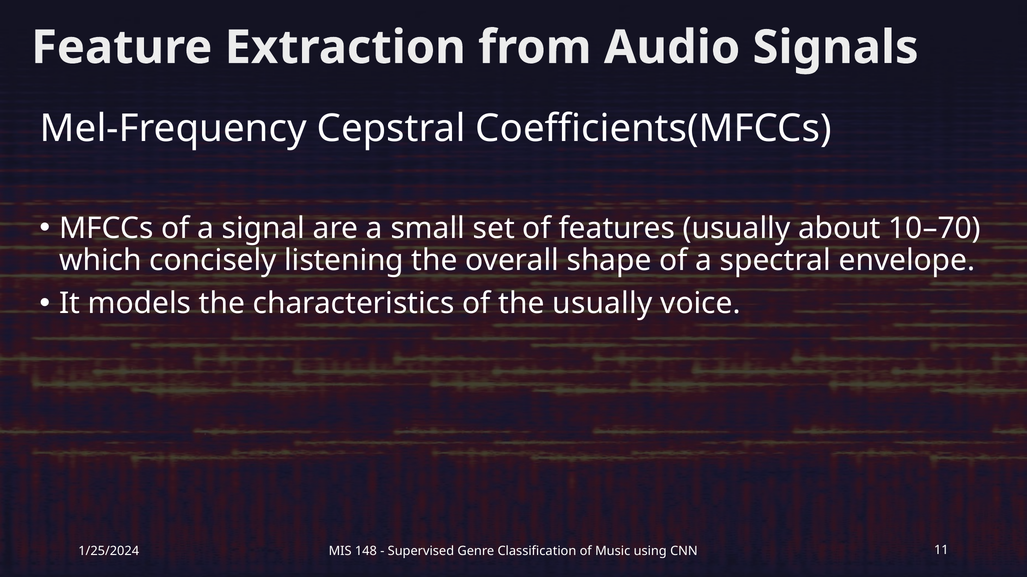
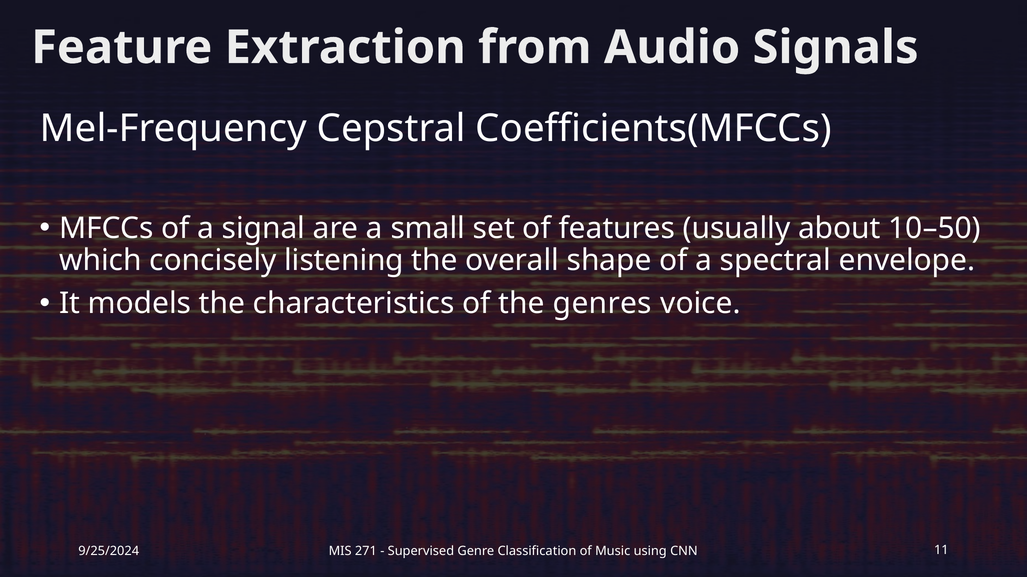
10–70: 10–70 -> 10–50
the usually: usually -> genres
1/25/2024: 1/25/2024 -> 9/25/2024
148: 148 -> 271
